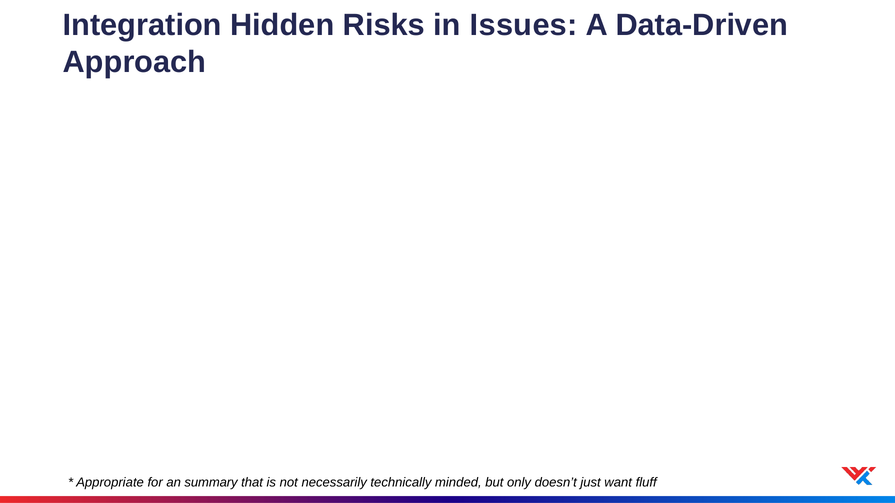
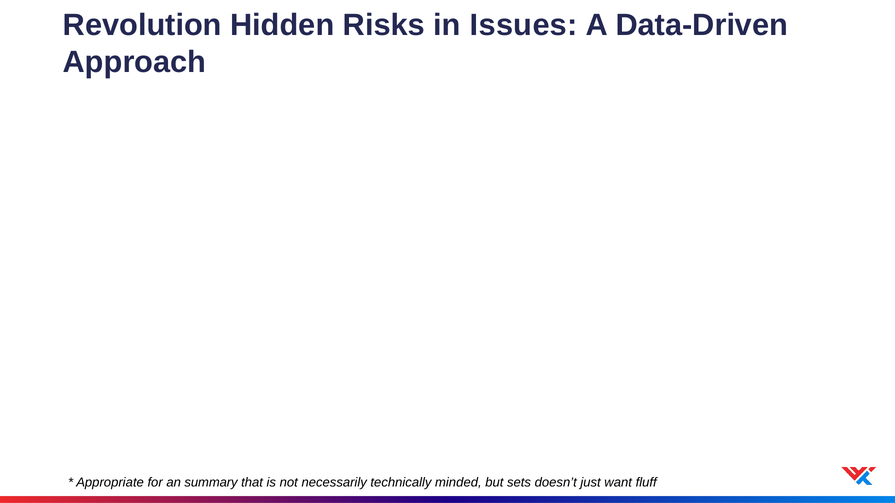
Integration: Integration -> Revolution
only: only -> sets
